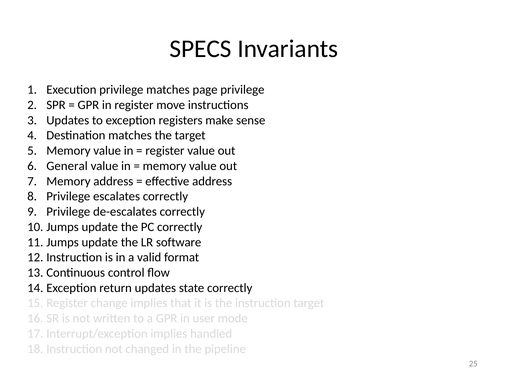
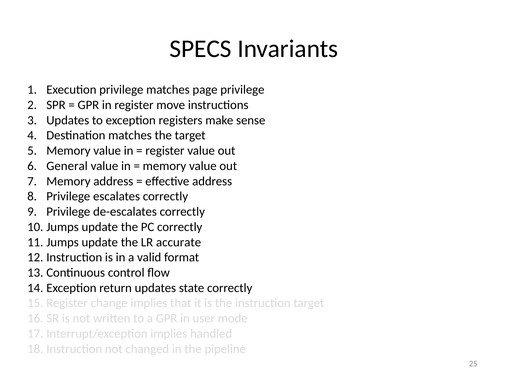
software: software -> accurate
